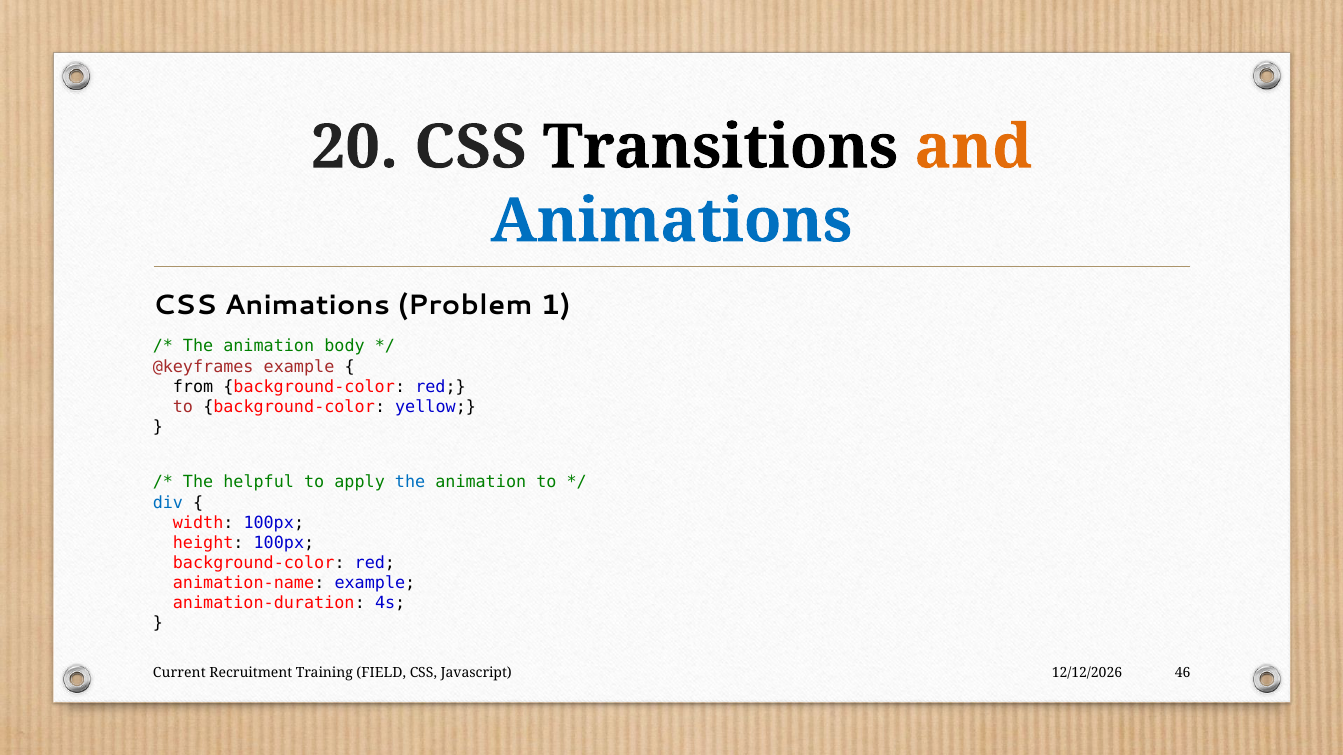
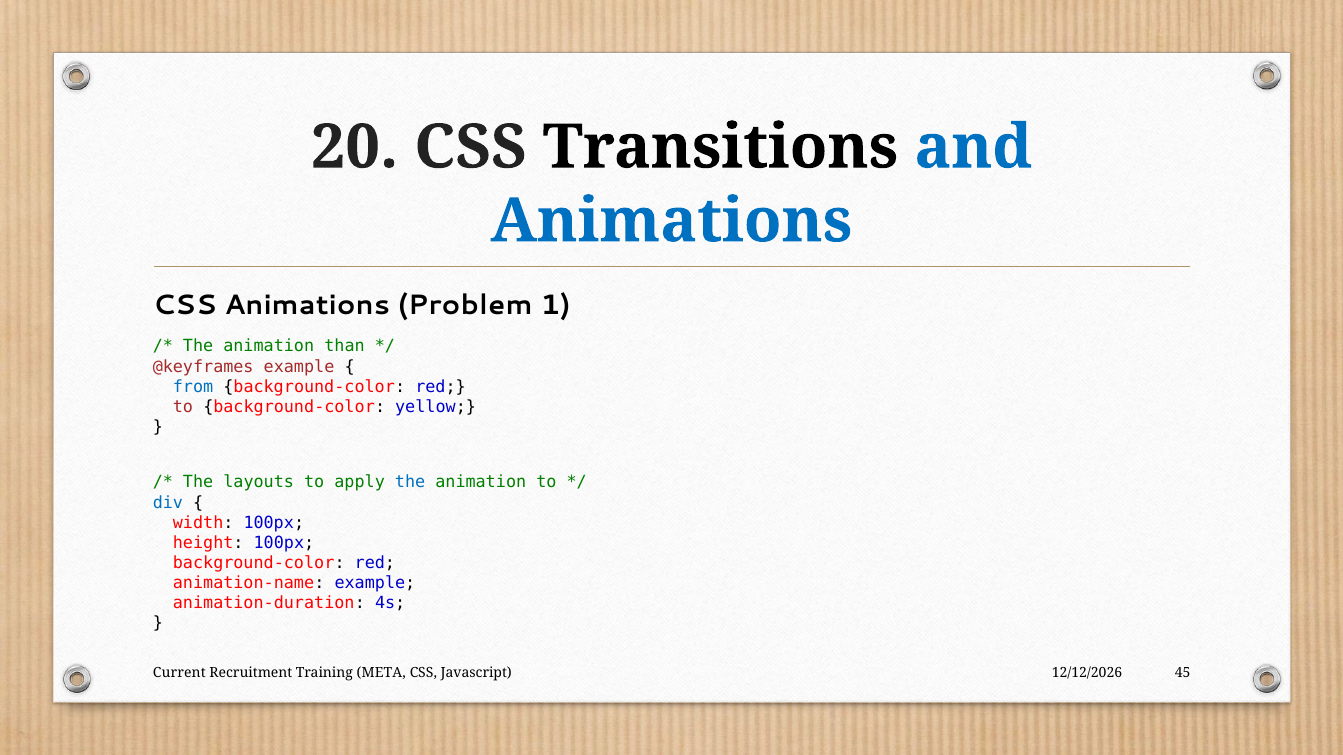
and colour: orange -> blue
body: body -> than
from colour: black -> blue
helpful: helpful -> layouts
FIELD: FIELD -> META
46: 46 -> 45
